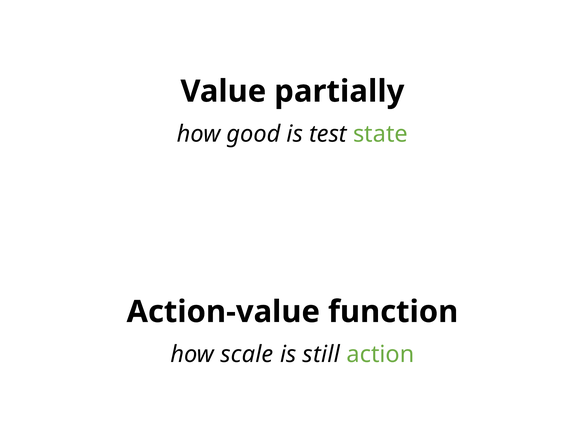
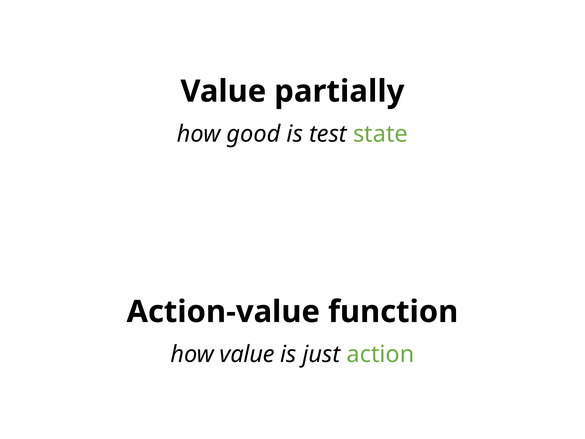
how scale: scale -> value
still: still -> just
